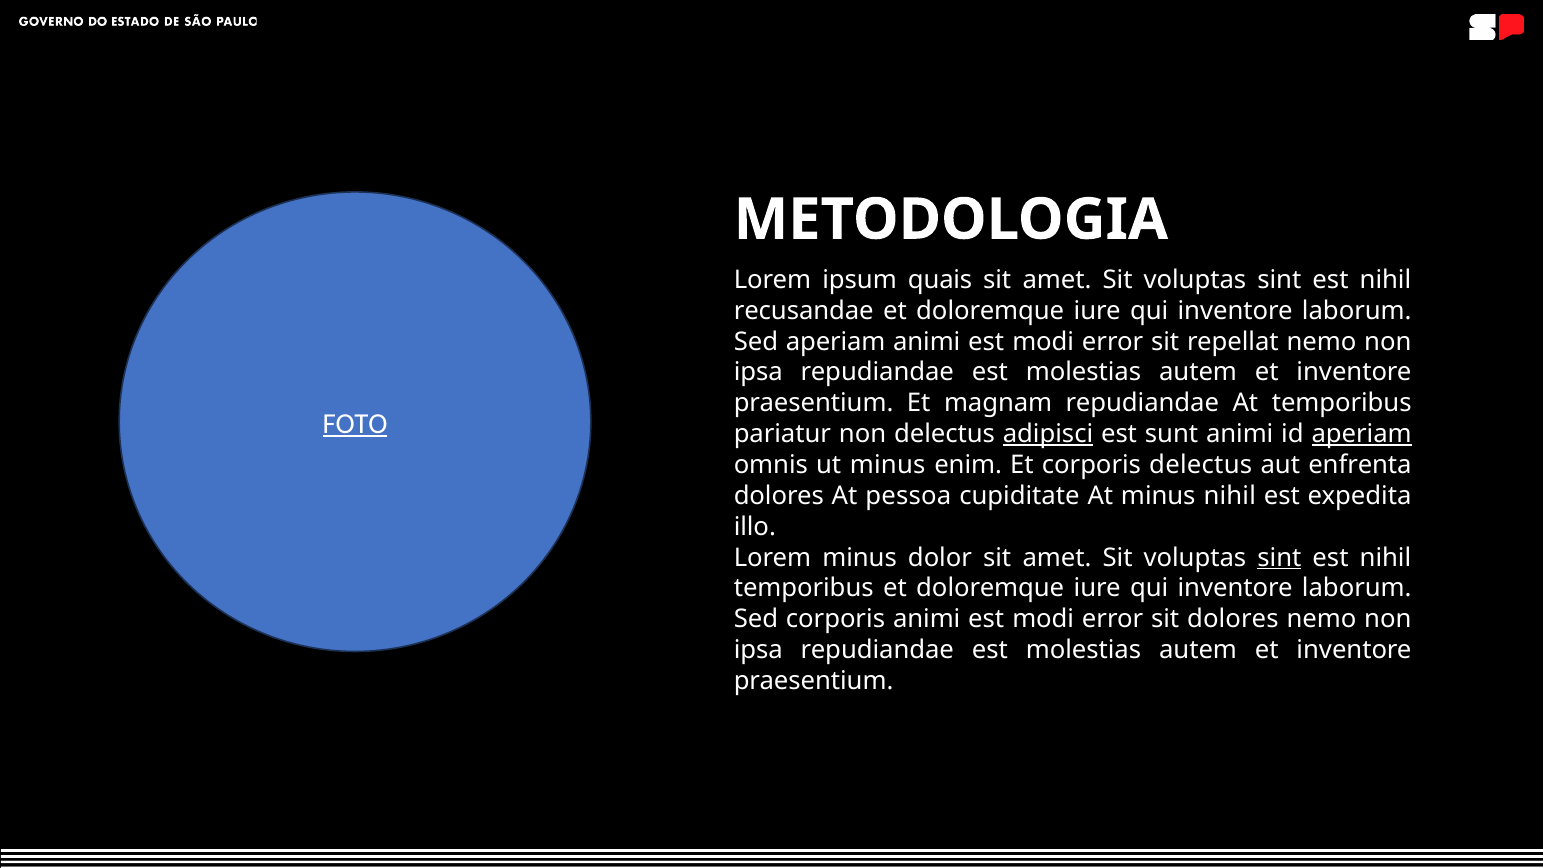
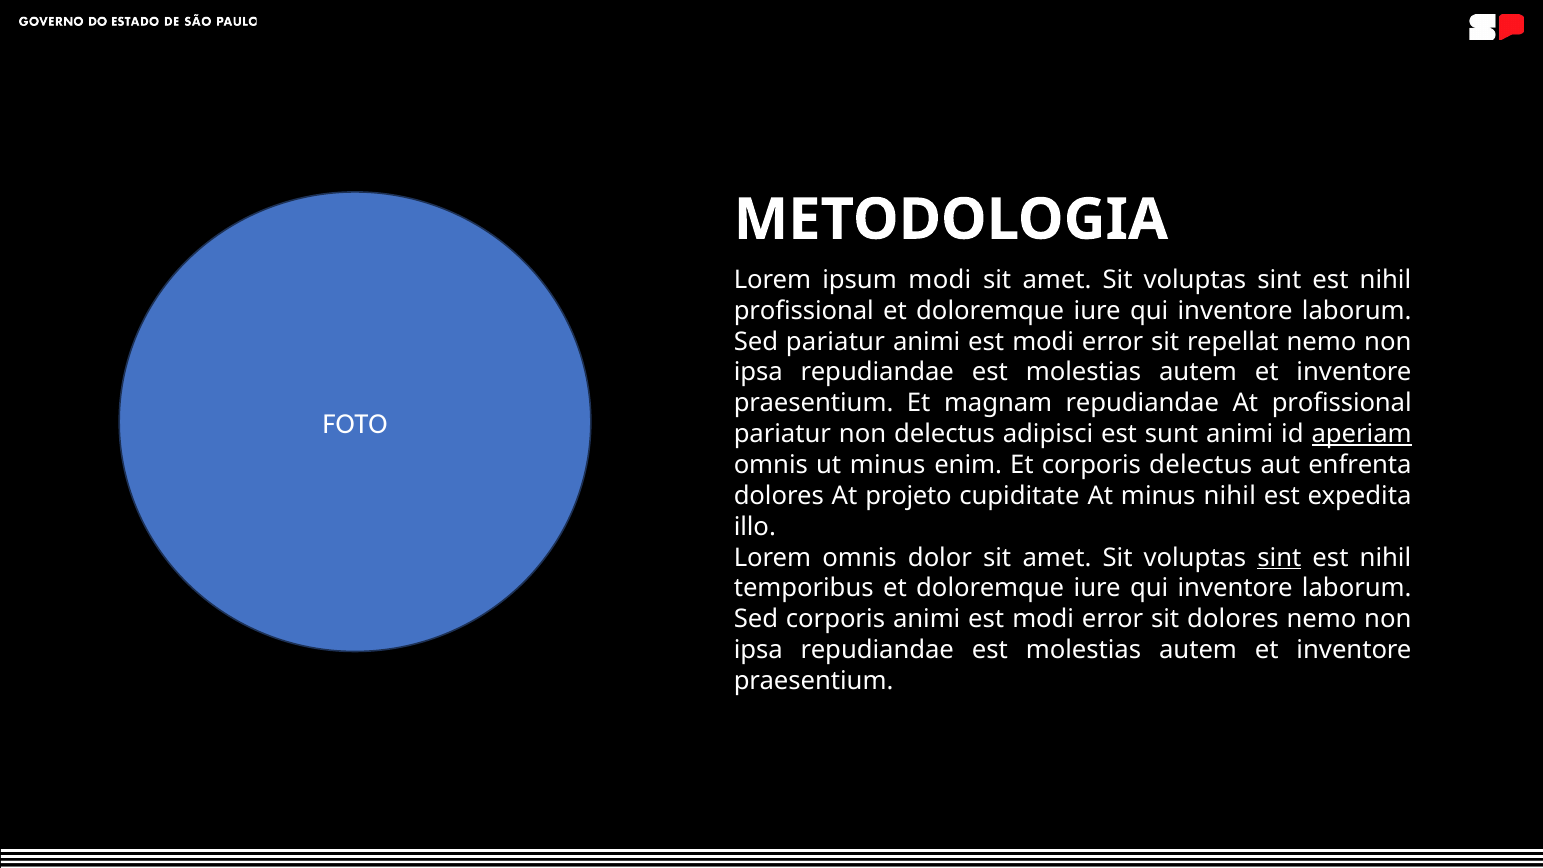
ipsum quais: quais -> modi
recusandae at (804, 311): recusandae -> profissional
Sed aperiam: aperiam -> pariatur
At temporibus: temporibus -> profissional
FOTO underline: present -> none
adipisci underline: present -> none
pessoa: pessoa -> projeto
Lorem minus: minus -> omnis
